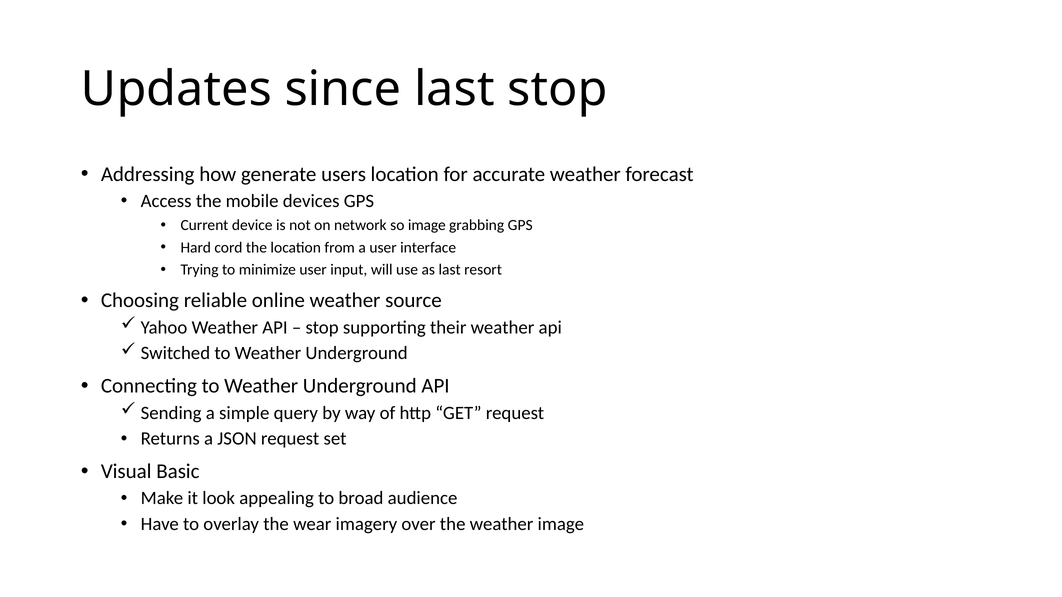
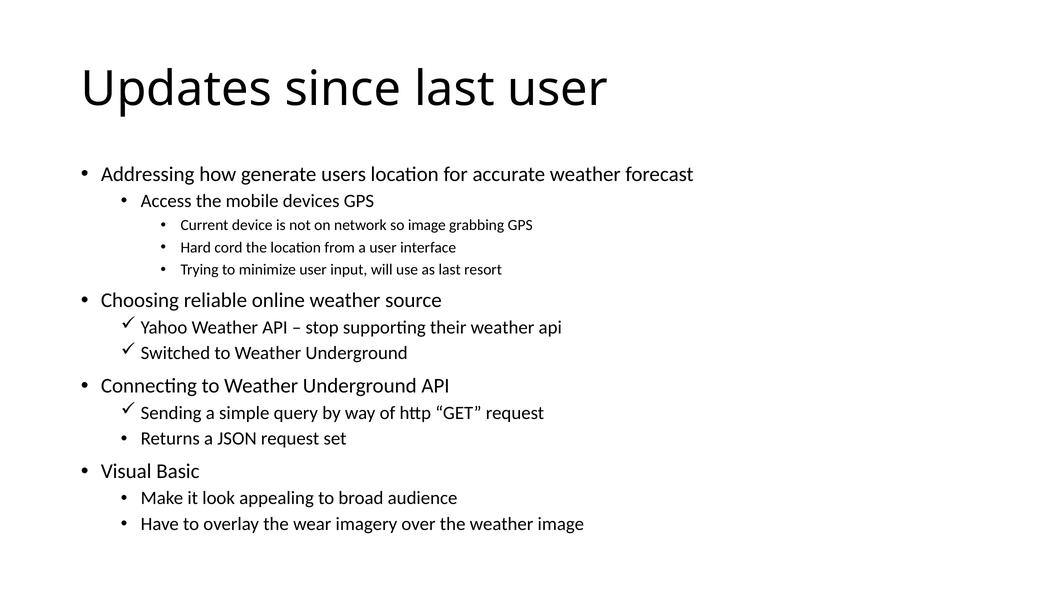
last stop: stop -> user
